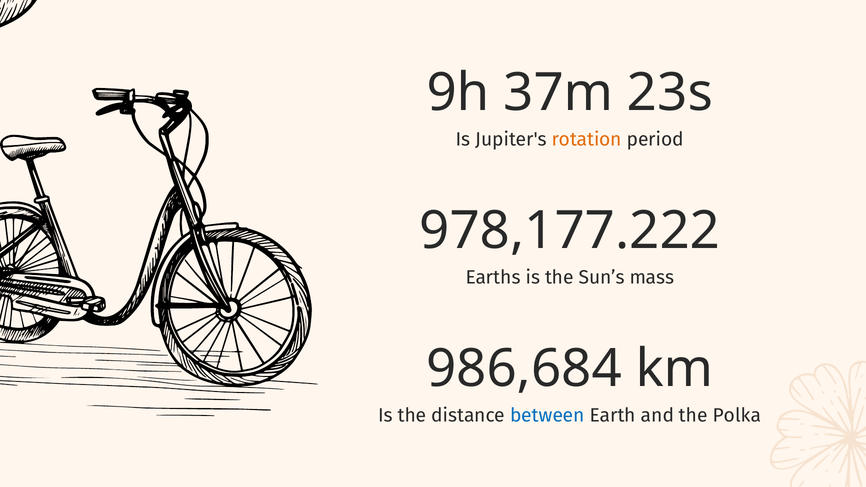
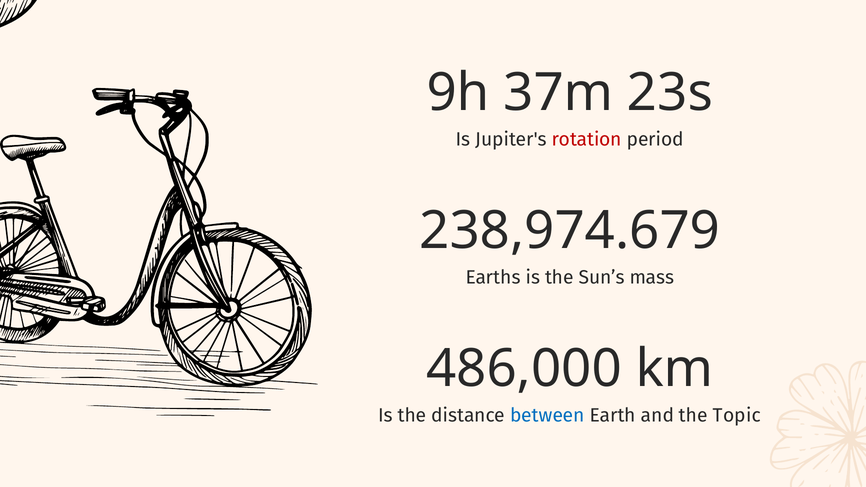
rotation colour: orange -> red
978,177.222: 978,177.222 -> 238,974.679
986,684: 986,684 -> 486,000
Polka: Polka -> Topic
